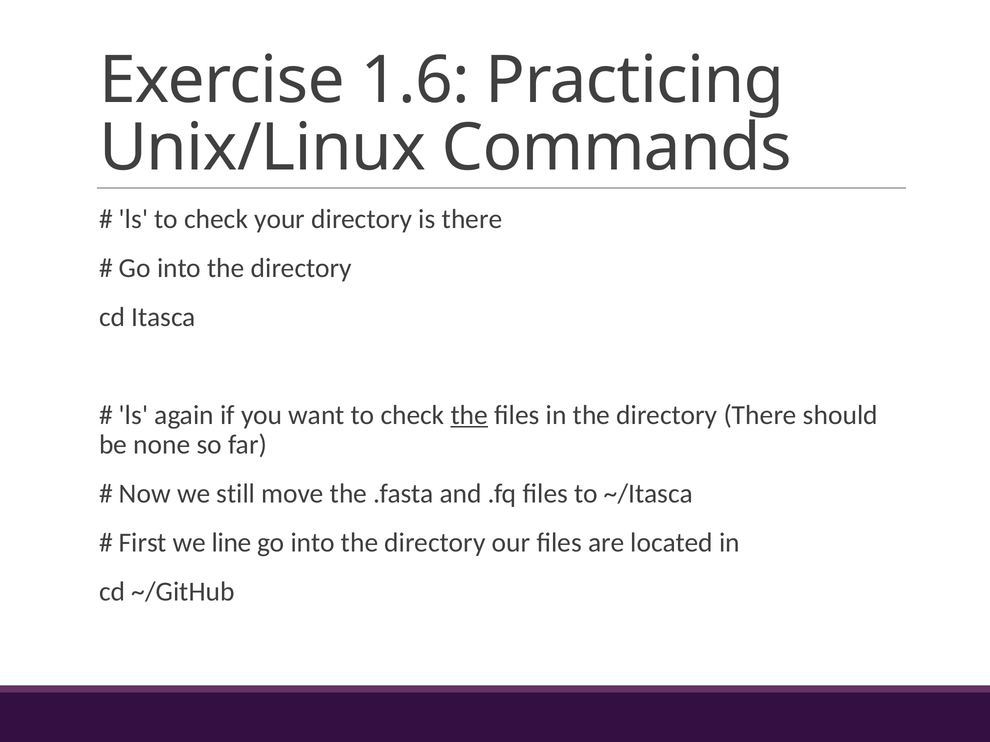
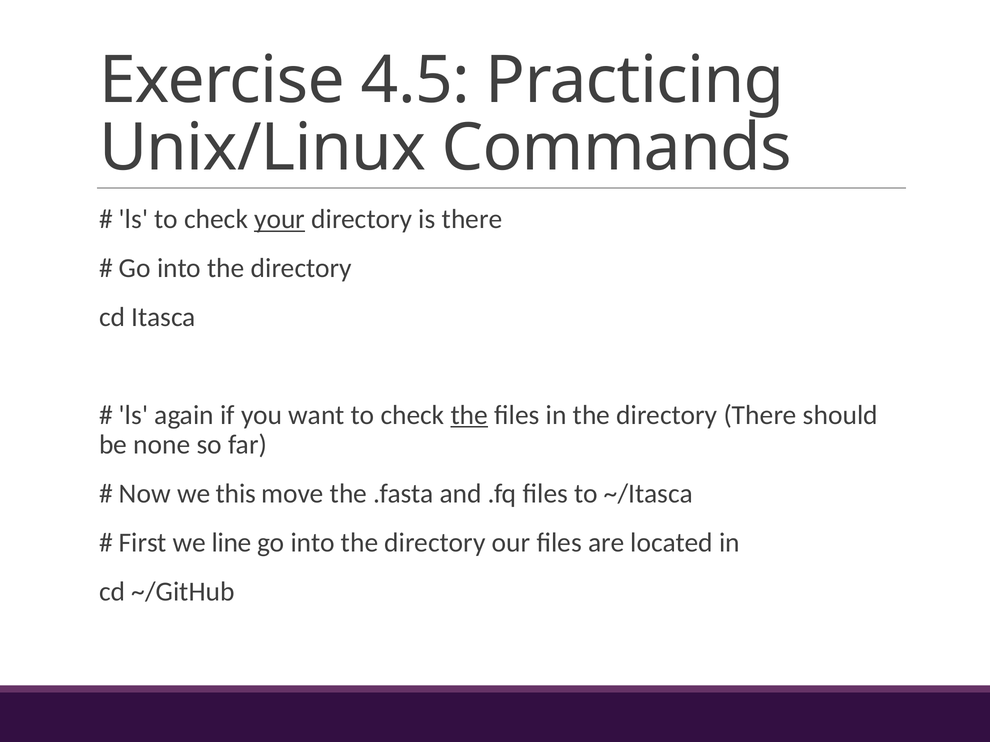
1.6: 1.6 -> 4.5
your underline: none -> present
still: still -> this
